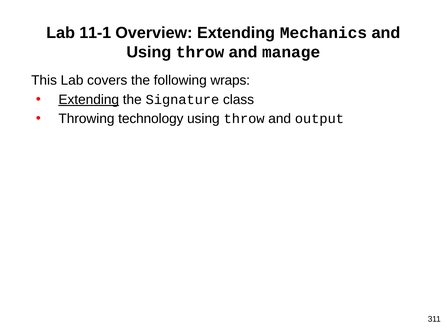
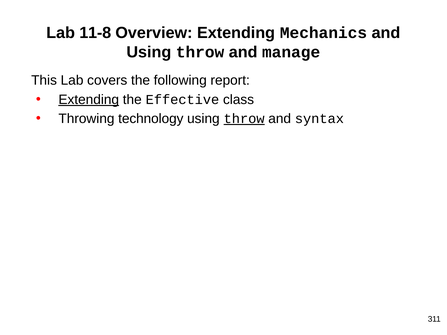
11-1: 11-1 -> 11-8
wraps: wraps -> report
Signature: Signature -> Effective
throw at (244, 119) underline: none -> present
output: output -> syntax
